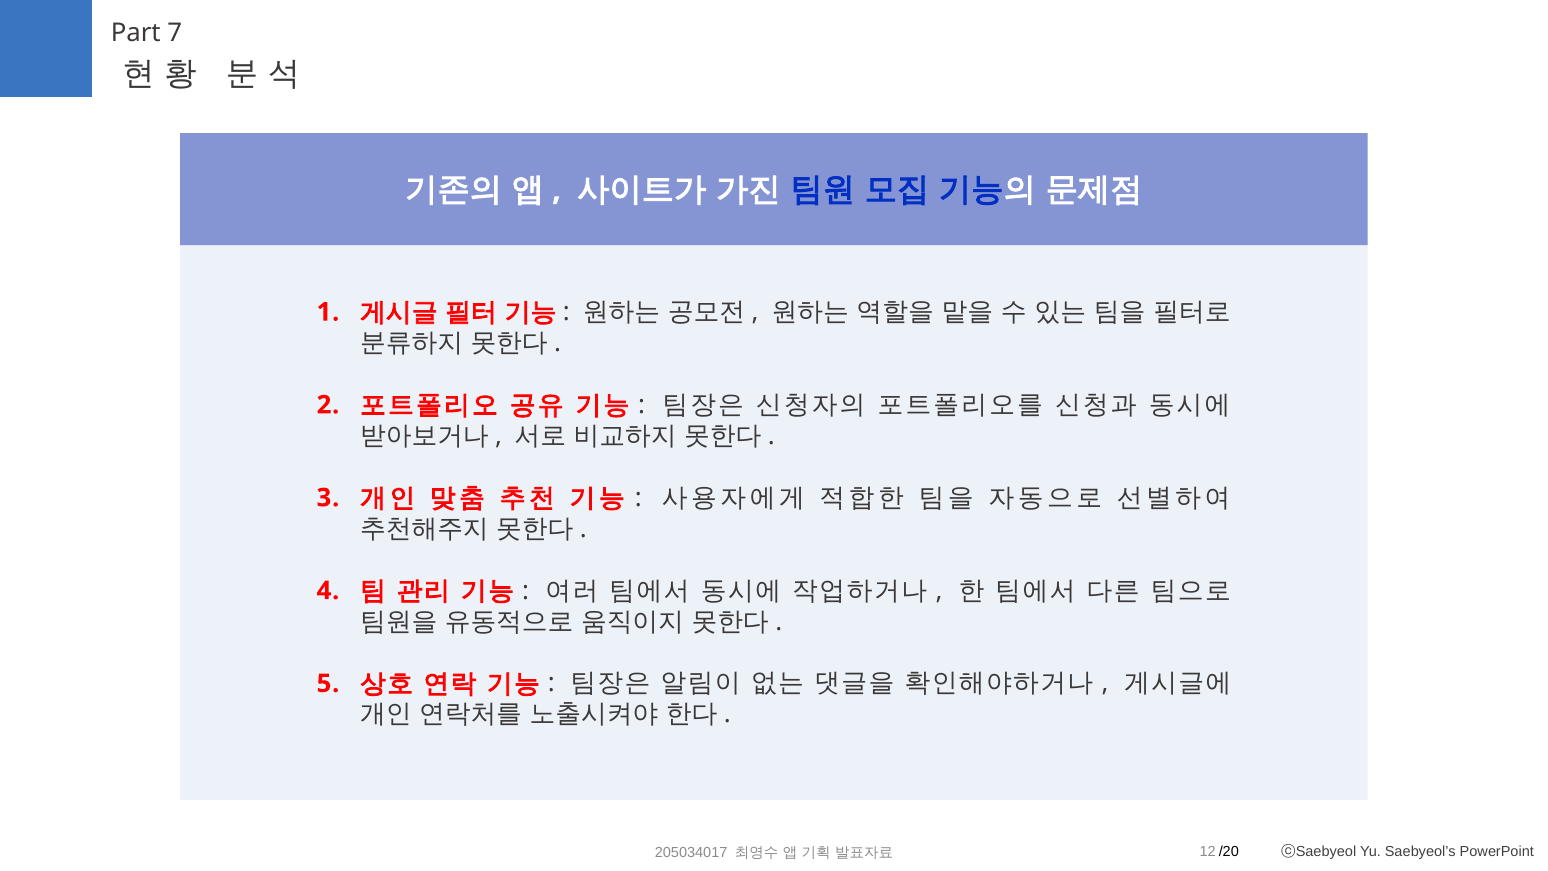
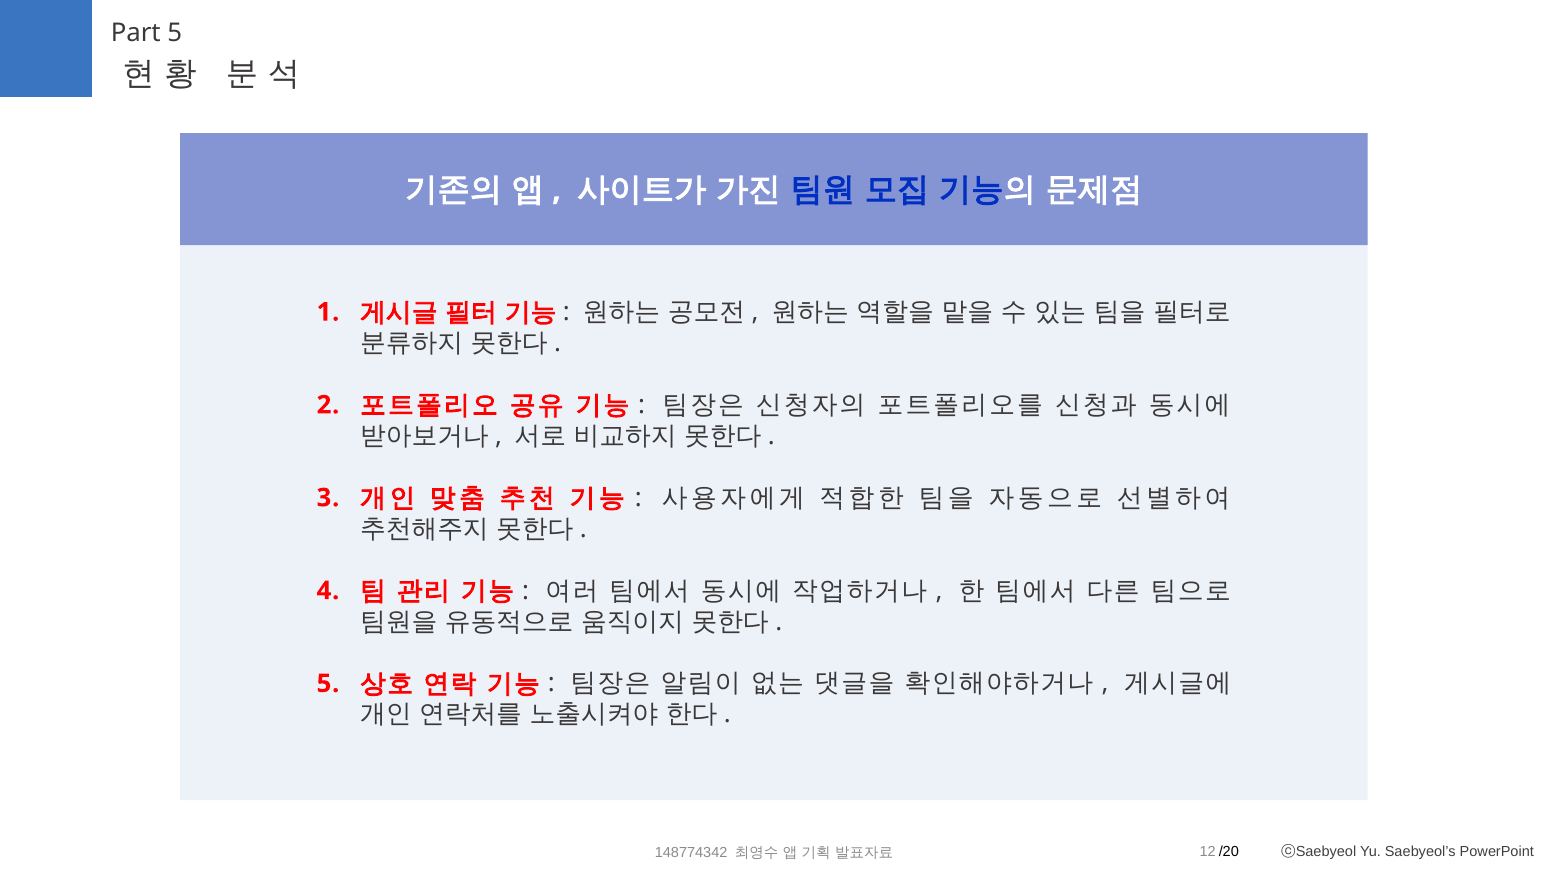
Part 7: 7 -> 5
205034017: 205034017 -> 148774342
